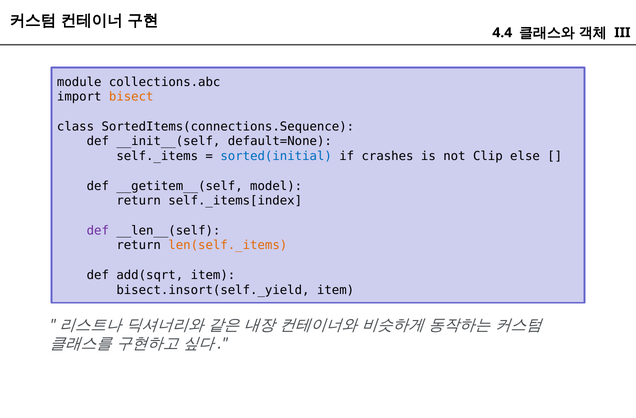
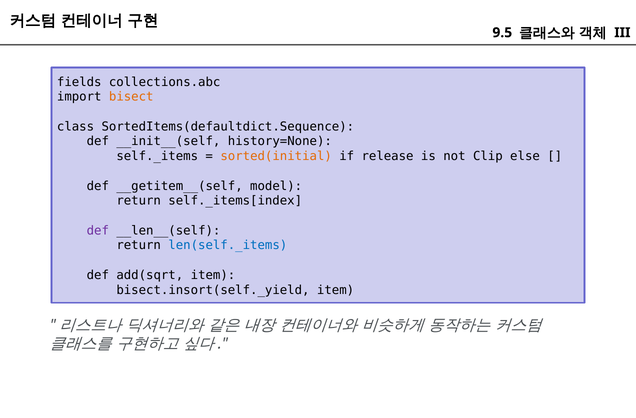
4.4: 4.4 -> 9.5
module: module -> fields
SortedItems(connections.Sequence: SortedItems(connections.Sequence -> SortedItems(defaultdict.Sequence
default=None: default=None -> history=None
sorted(initial colour: blue -> orange
crashes: crashes -> release
len(self._items colour: orange -> blue
